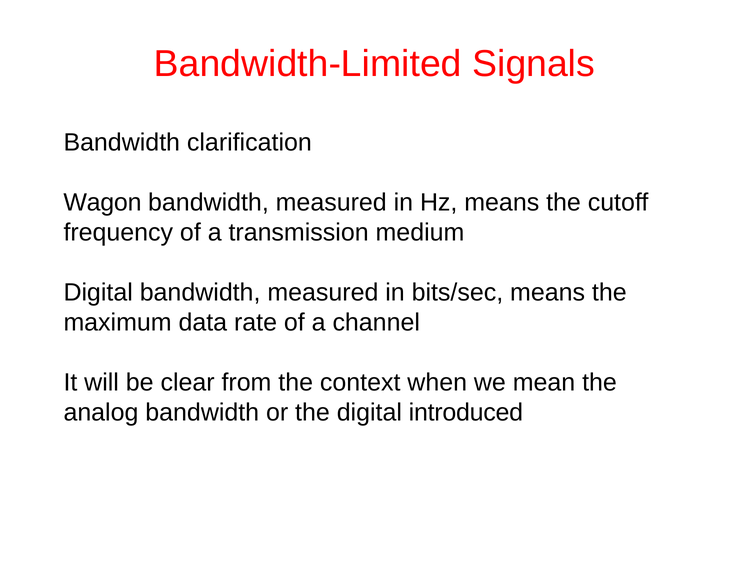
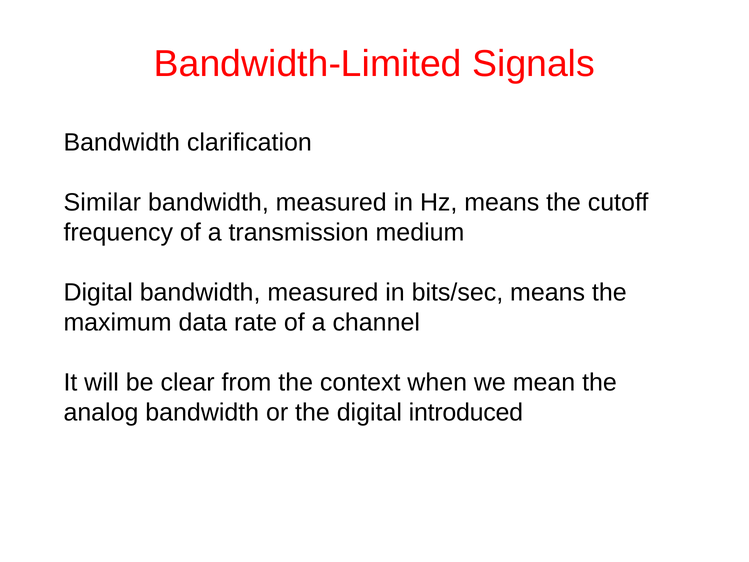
Wagon: Wagon -> Similar
